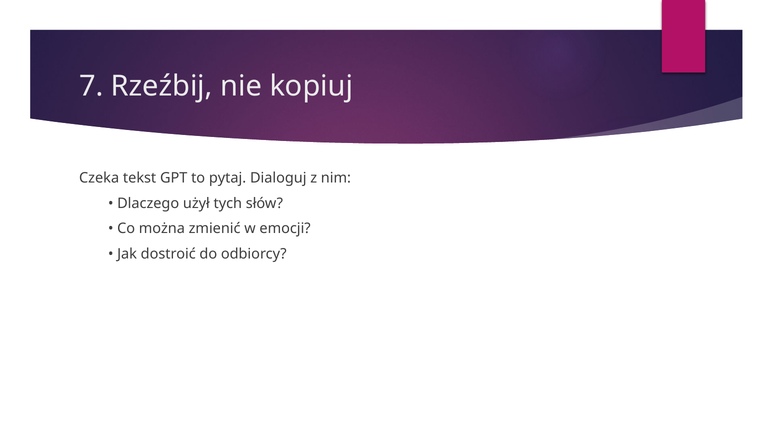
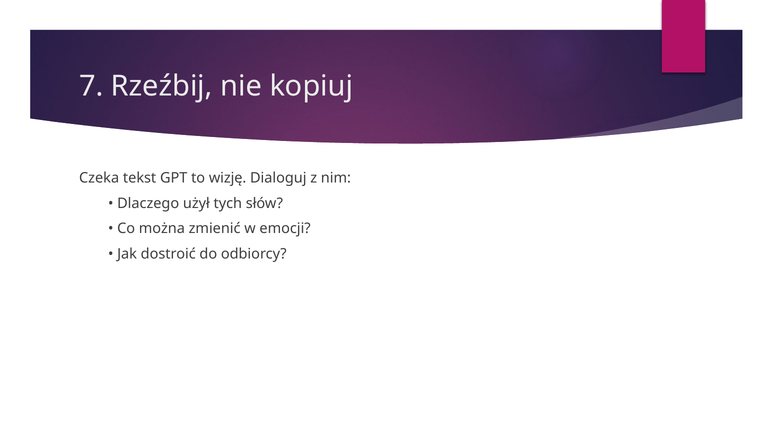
pytaj: pytaj -> wizję
